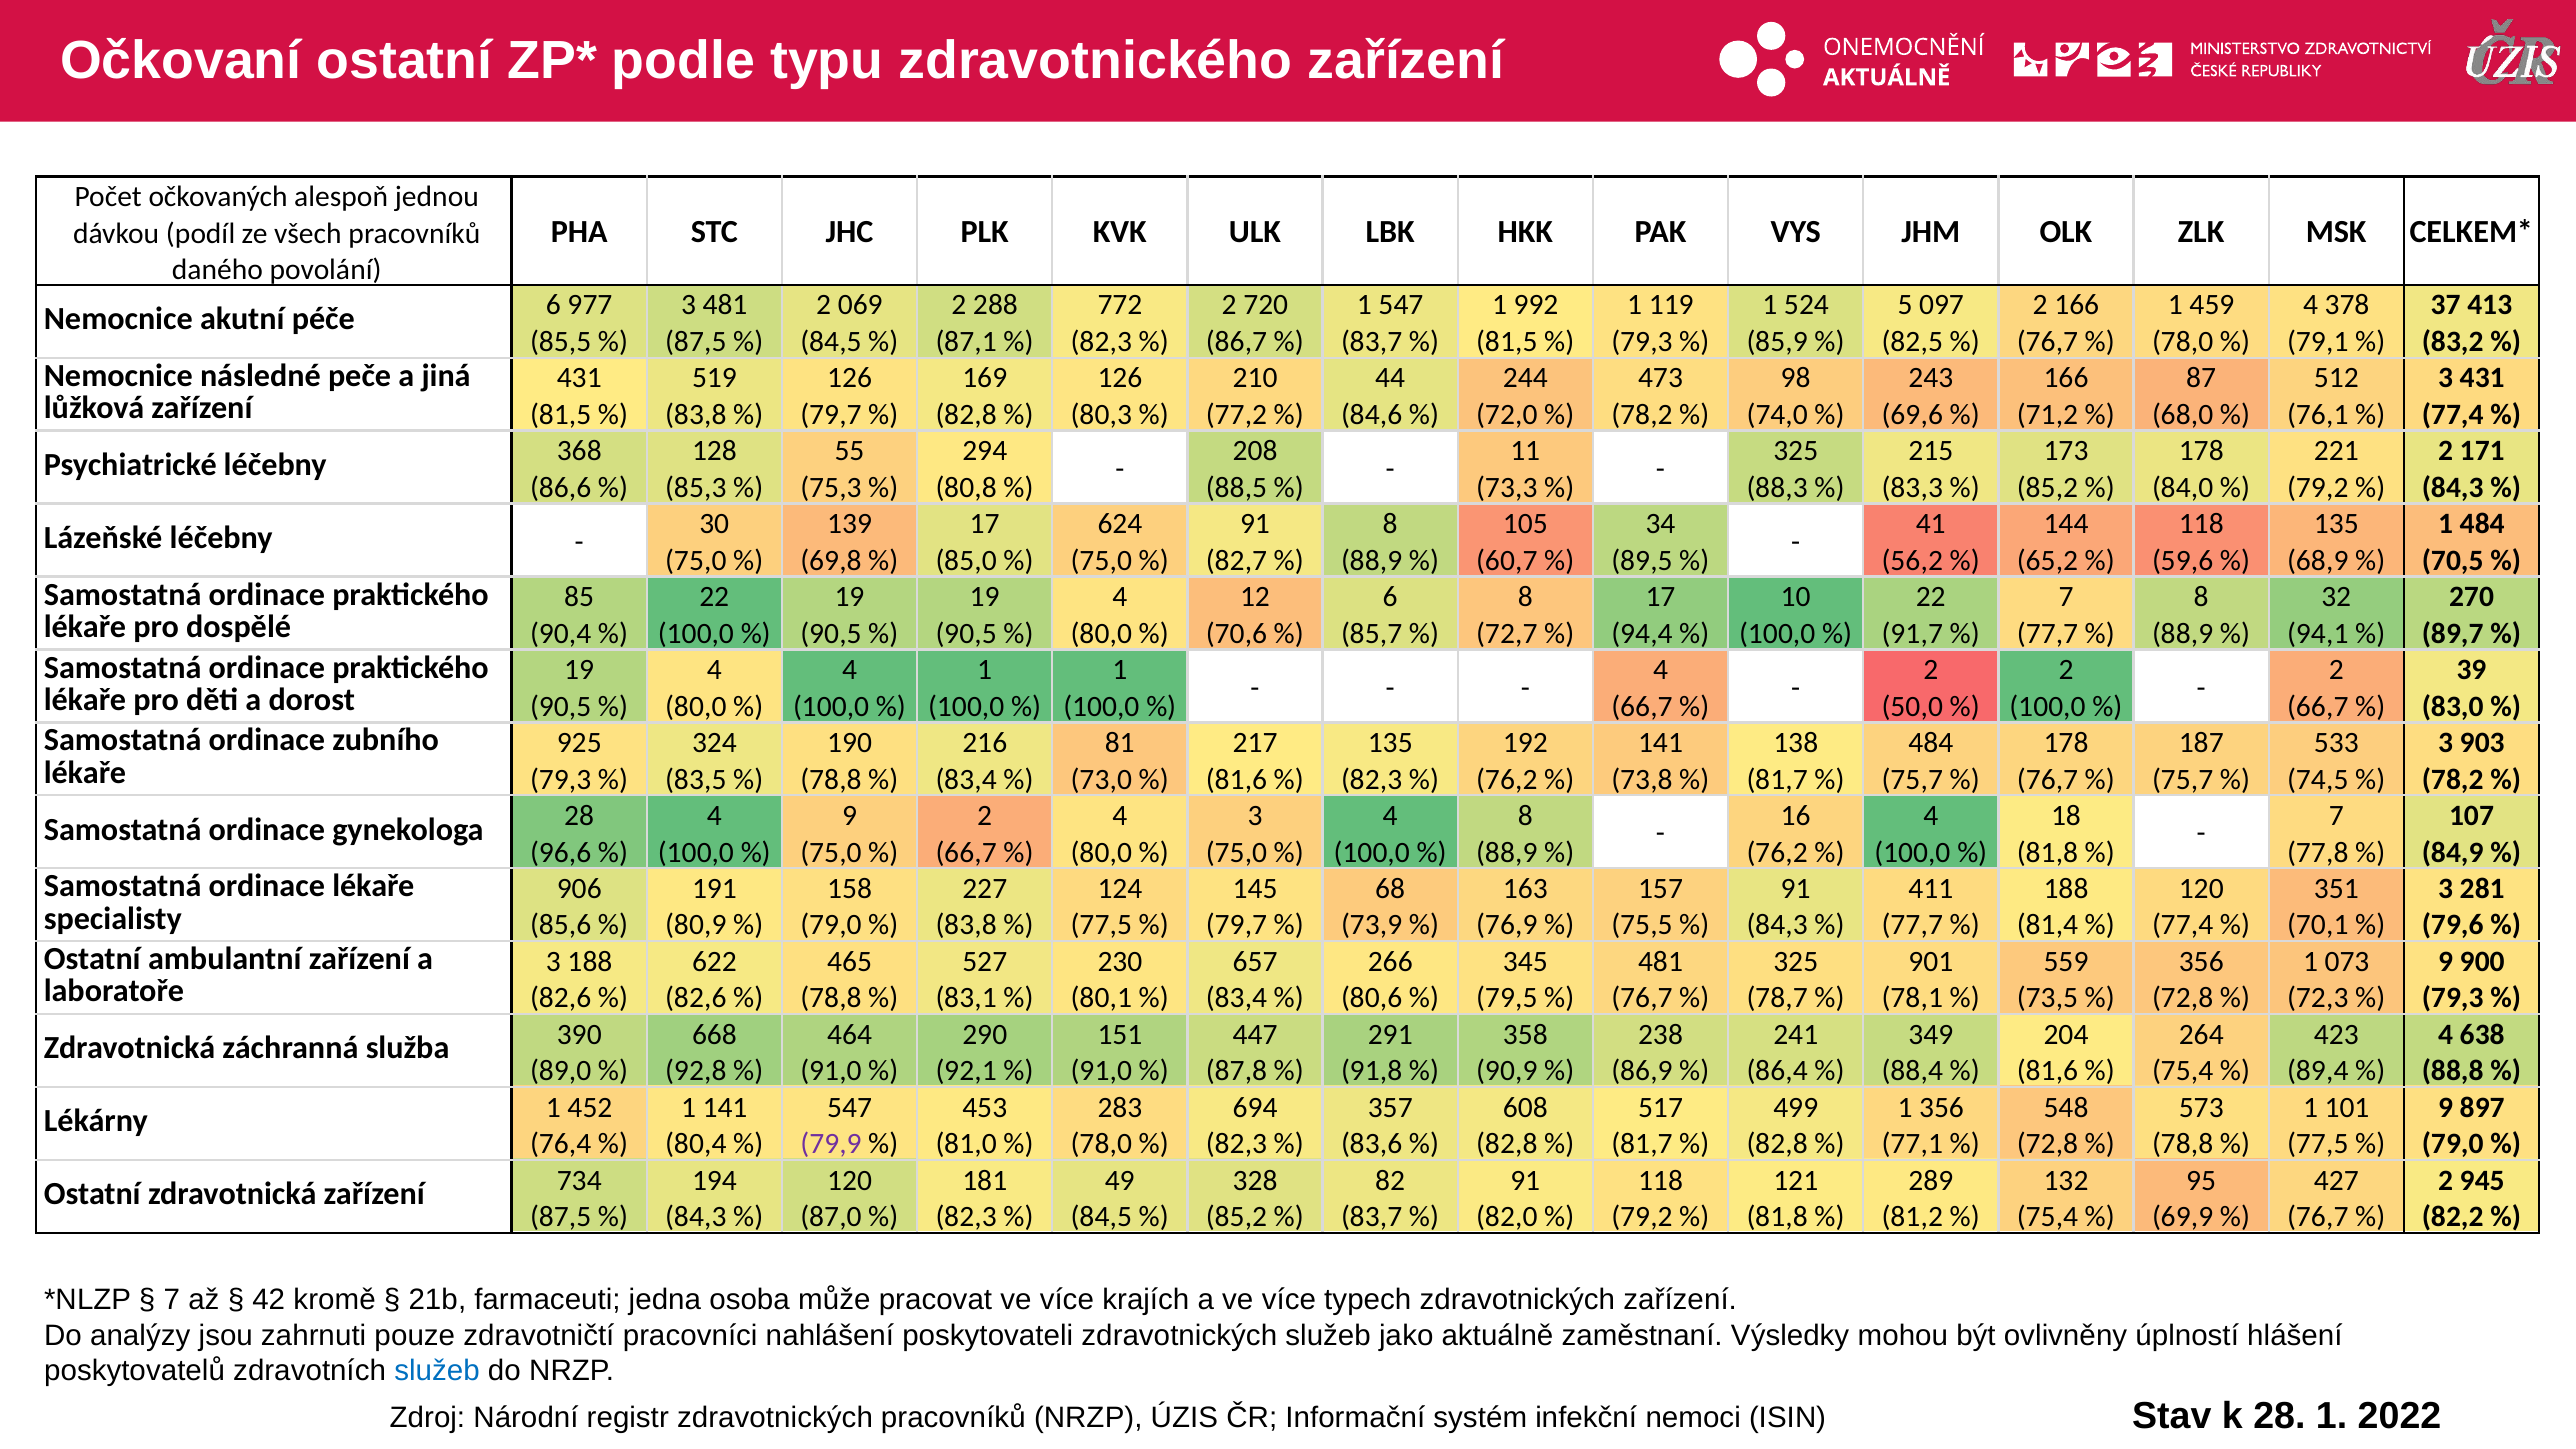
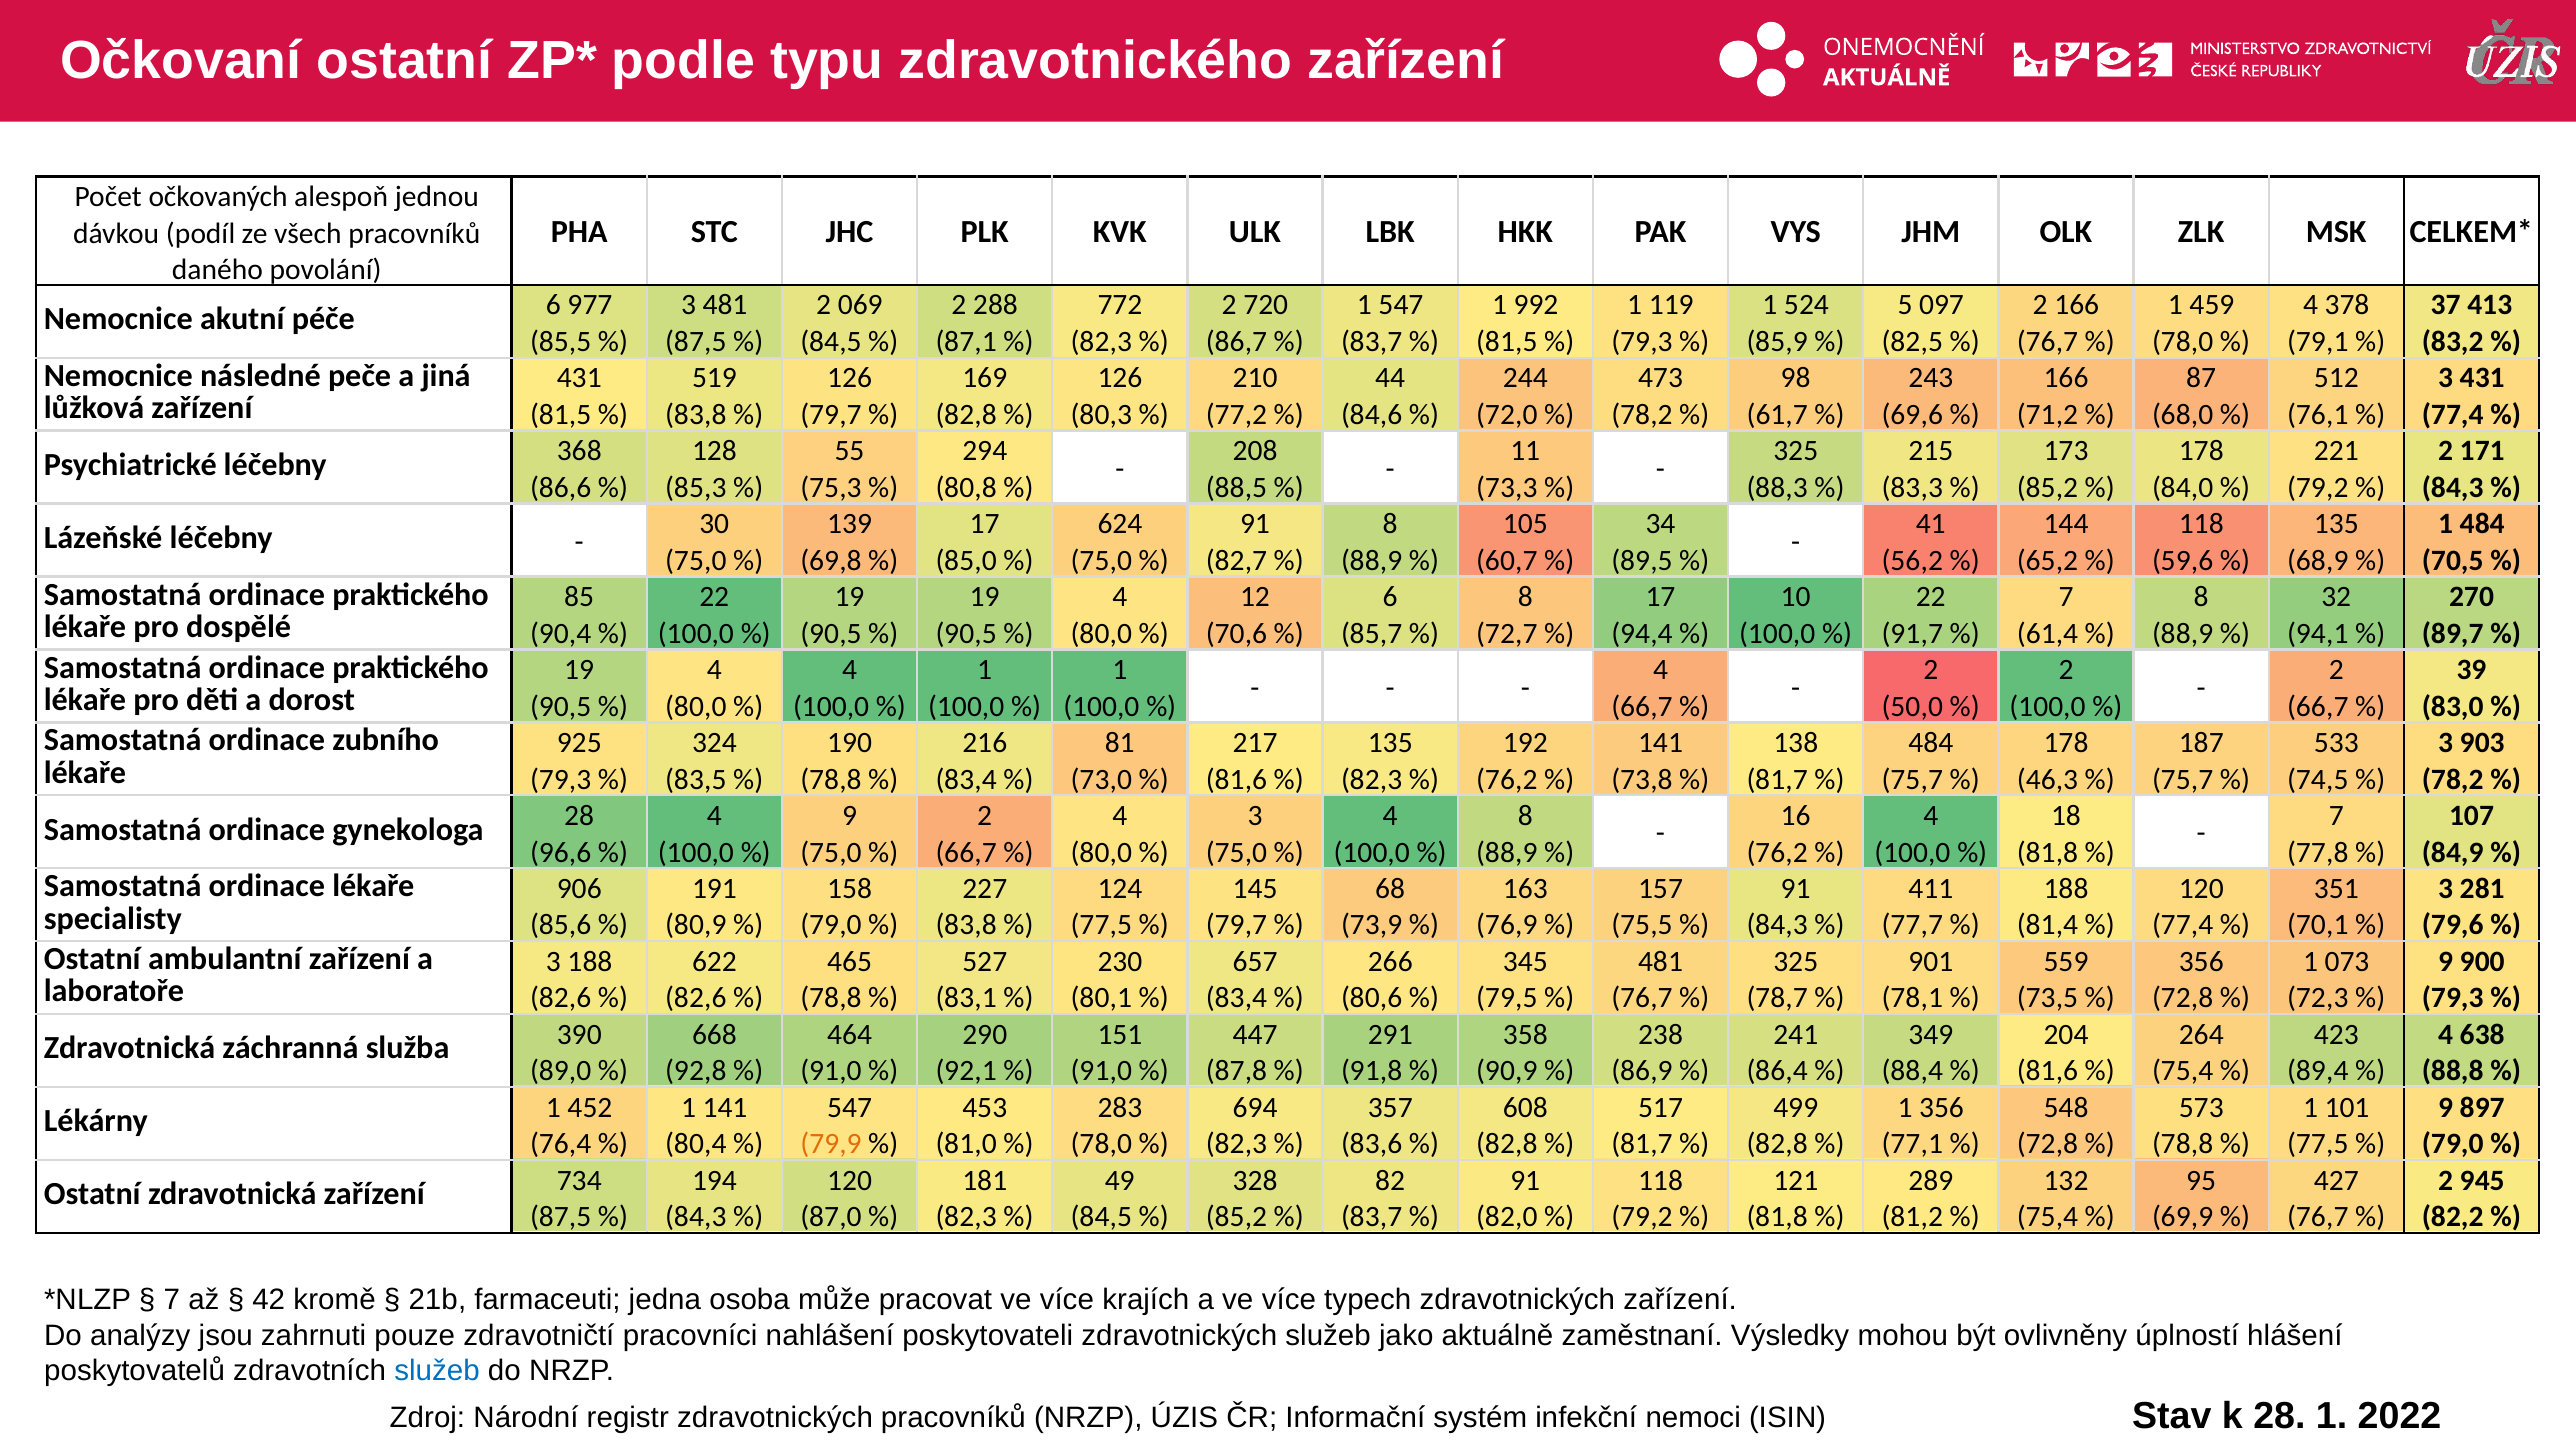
74,0: 74,0 -> 61,7
77,7 at (2047, 633): 77,7 -> 61,4
76,7 at (2047, 779): 76,7 -> 46,3
79,9 colour: purple -> orange
